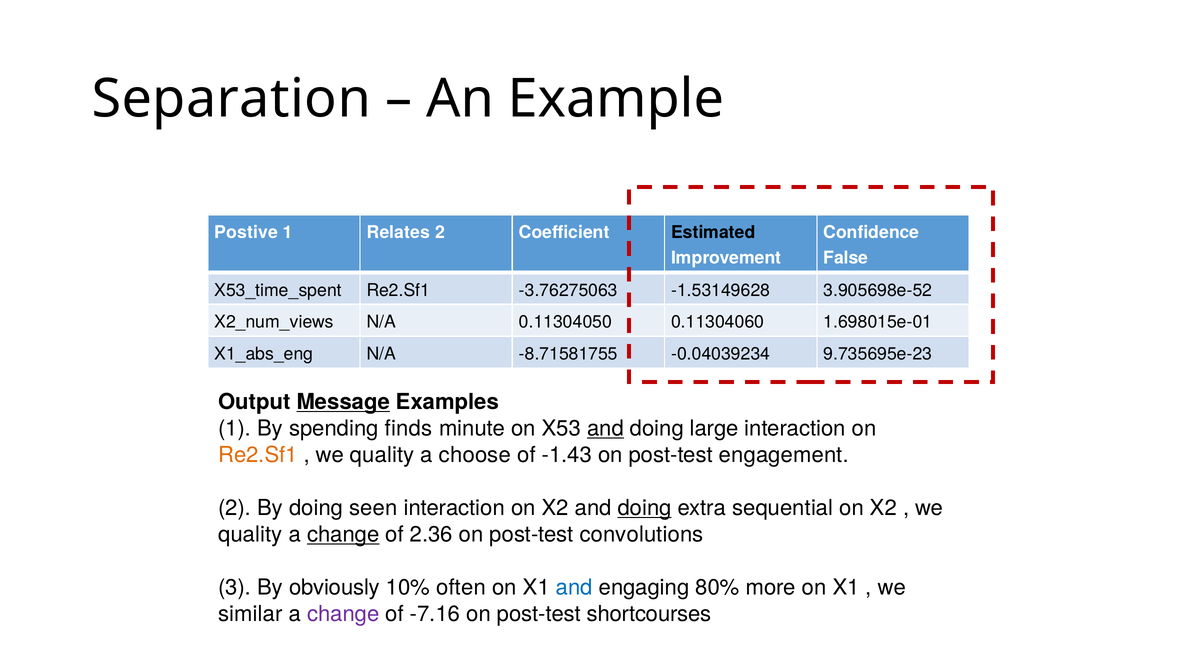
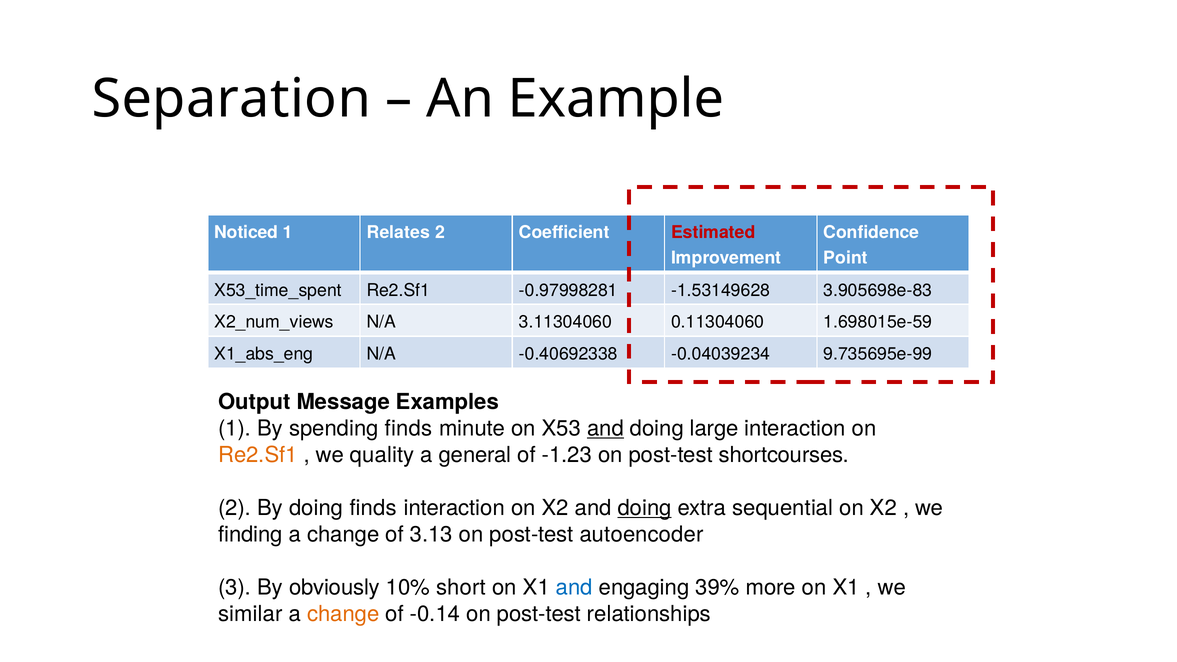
Postive: Postive -> Noticed
Estimated colour: black -> red
False: False -> Point
-3.76275063: -3.76275063 -> -0.97998281
3.905698e-52: 3.905698e-52 -> 3.905698e-83
0.11304050: 0.11304050 -> 3.11304060
1.698015e-01: 1.698015e-01 -> 1.698015e-59
-8.71581755: -8.71581755 -> -0.40692338
9.735695e-23: 9.735695e-23 -> 9.735695e-99
Message underline: present -> none
choose: choose -> general
-1.43: -1.43 -> -1.23
engagement: engagement -> shortcourses
doing seen: seen -> finds
quality at (250, 535): quality -> finding
change at (343, 535) underline: present -> none
2.36: 2.36 -> 3.13
convolutions: convolutions -> autoencoder
often: often -> short
80%: 80% -> 39%
change at (343, 614) colour: purple -> orange
-7.16: -7.16 -> -0.14
shortcourses: shortcourses -> relationships
